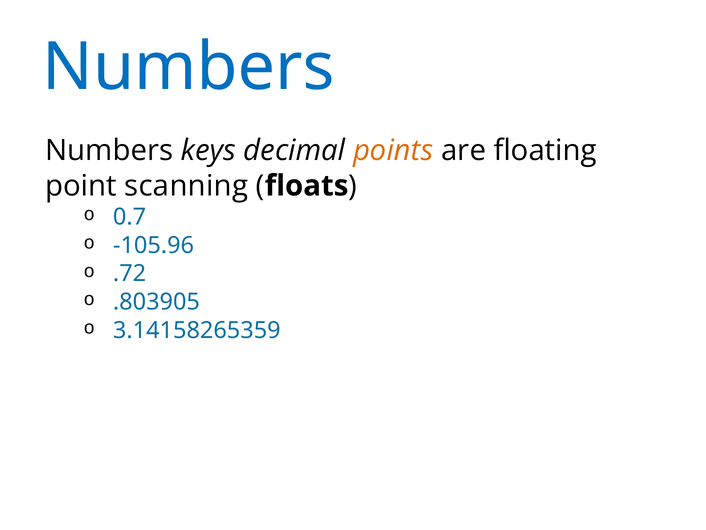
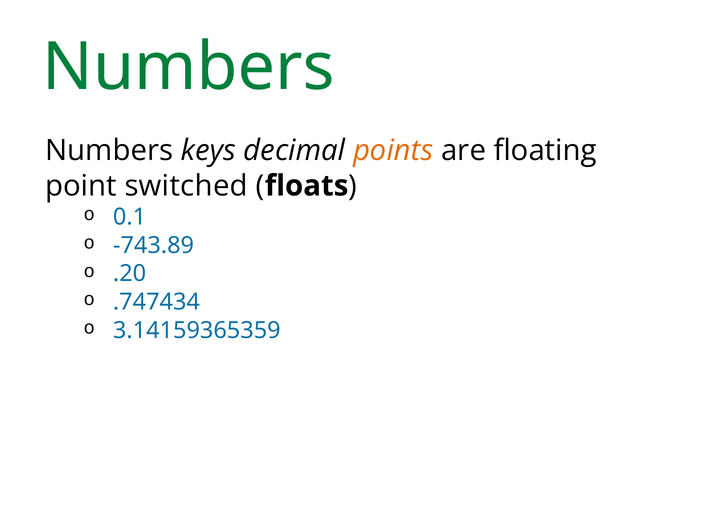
Numbers at (188, 67) colour: blue -> green
scanning: scanning -> switched
0.7: 0.7 -> 0.1
-105.96: -105.96 -> -743.89
.72: .72 -> .20
.803905: .803905 -> .747434
3.14158265359: 3.14158265359 -> 3.14159365359
